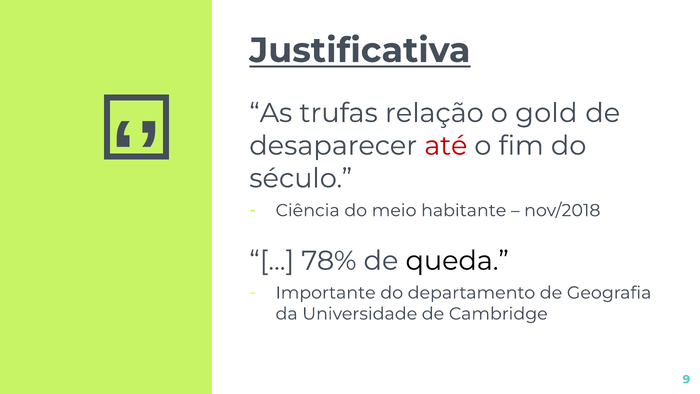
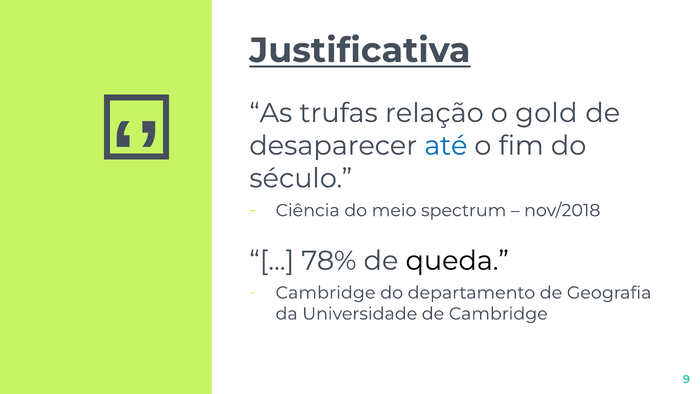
até colour: red -> blue
habitante: habitante -> spectrum
Importante at (326, 293): Importante -> Cambridge
